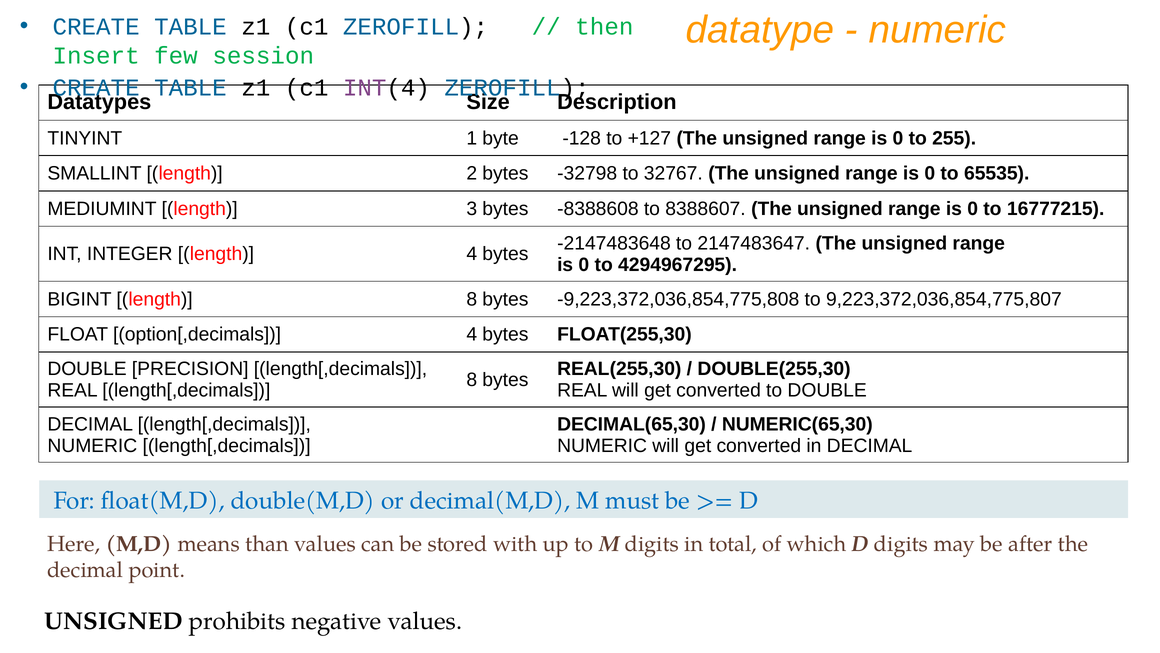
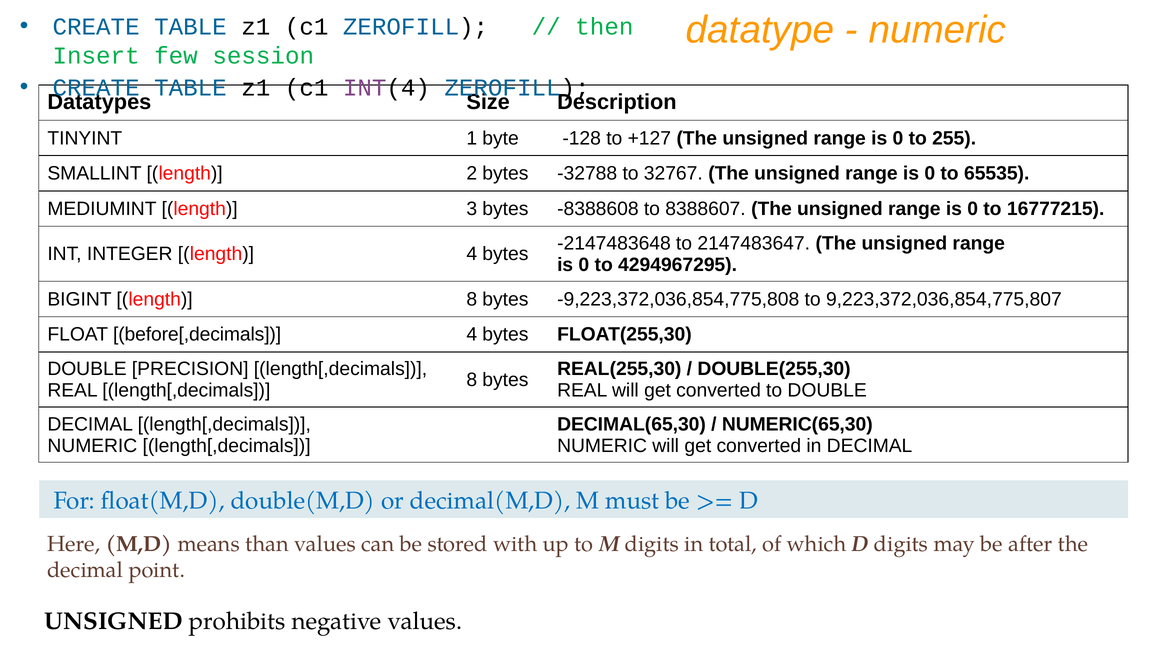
-32798: -32798 -> -32788
option[,decimals: option[,decimals -> before[,decimals
